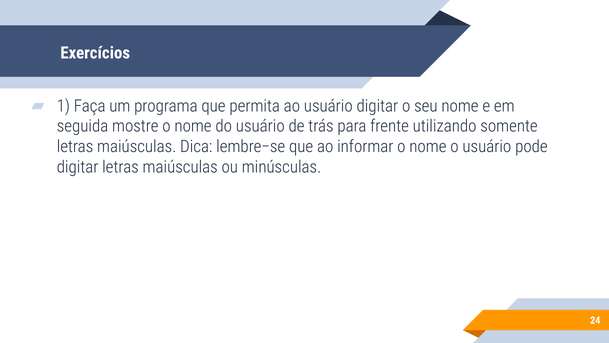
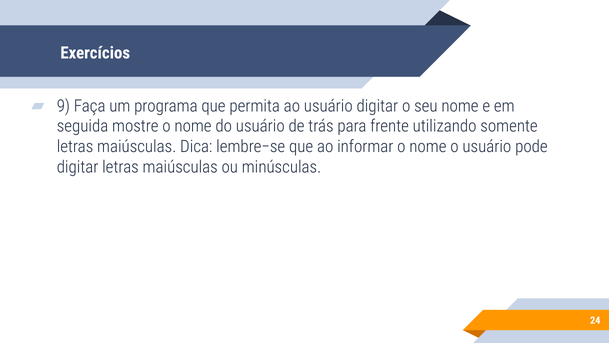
1: 1 -> 9
